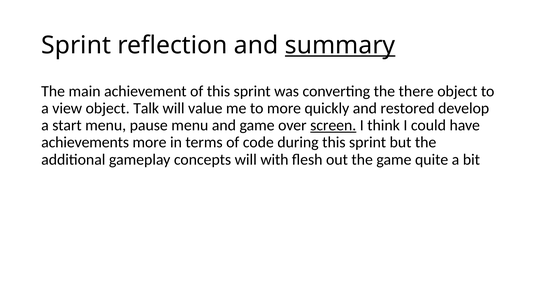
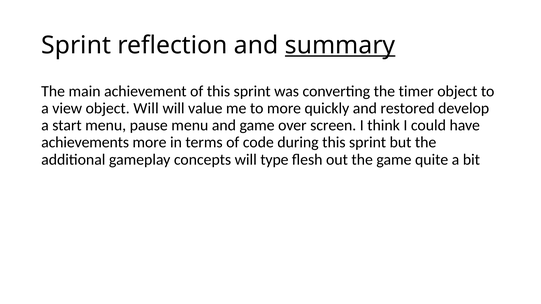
there: there -> timer
object Talk: Talk -> Will
screen underline: present -> none
with: with -> type
